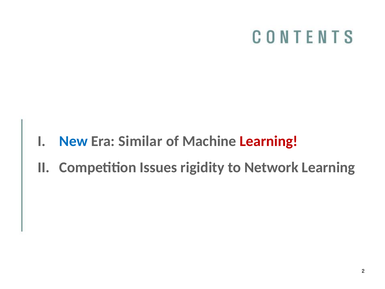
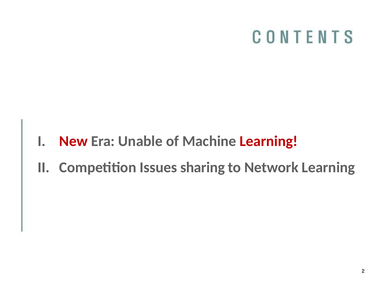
New colour: blue -> red
Similar: Similar -> Unable
rigidity: rigidity -> sharing
